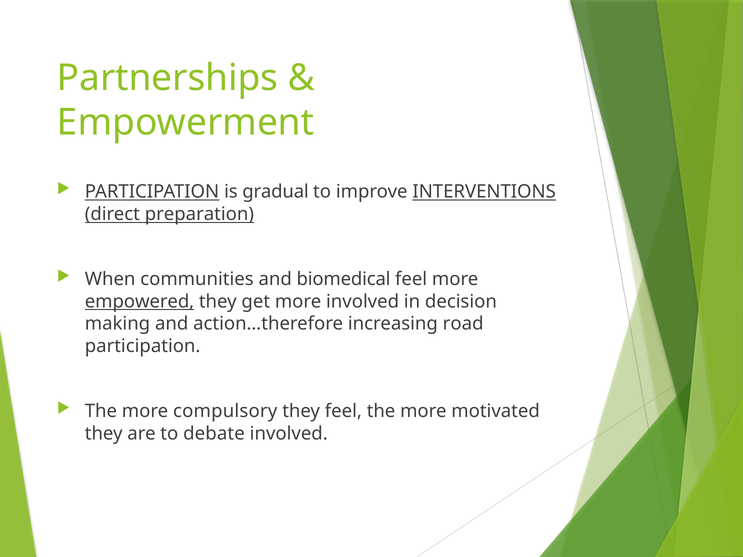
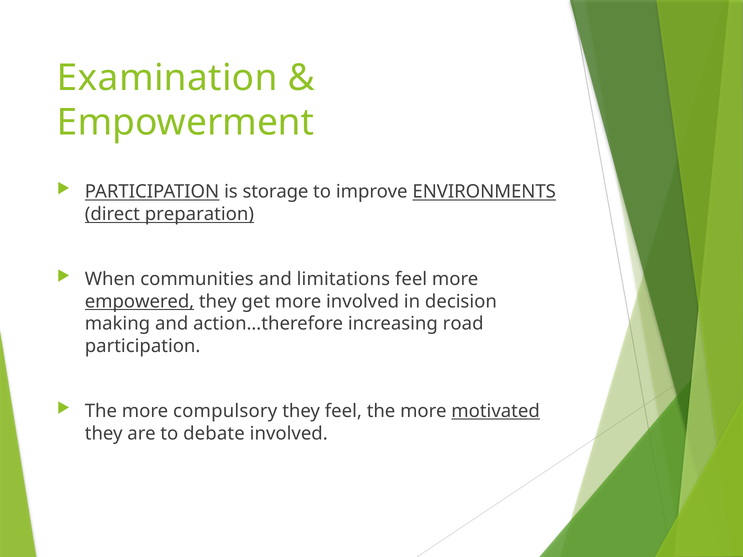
Partnerships: Partnerships -> Examination
gradual: gradual -> storage
INTERVENTIONS: INTERVENTIONS -> ENVIRONMENTS
biomedical: biomedical -> limitations
motivated underline: none -> present
